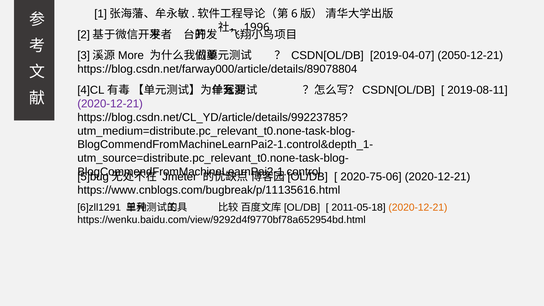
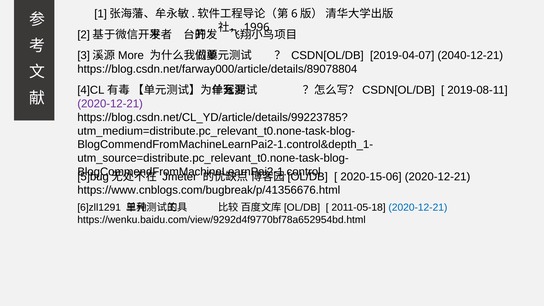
2050-12-21: 2050-12-21 -> 2040-12-21
2020-75-06: 2020-75-06 -> 2020-15-06
https://www.cnblogs.com/bugbreak/p/11135616.html: https://www.cnblogs.com/bugbreak/p/11135616.html -> https://www.cnblogs.com/bugbreak/p/41356676.html
2020-12-21 at (418, 207) colour: orange -> blue
